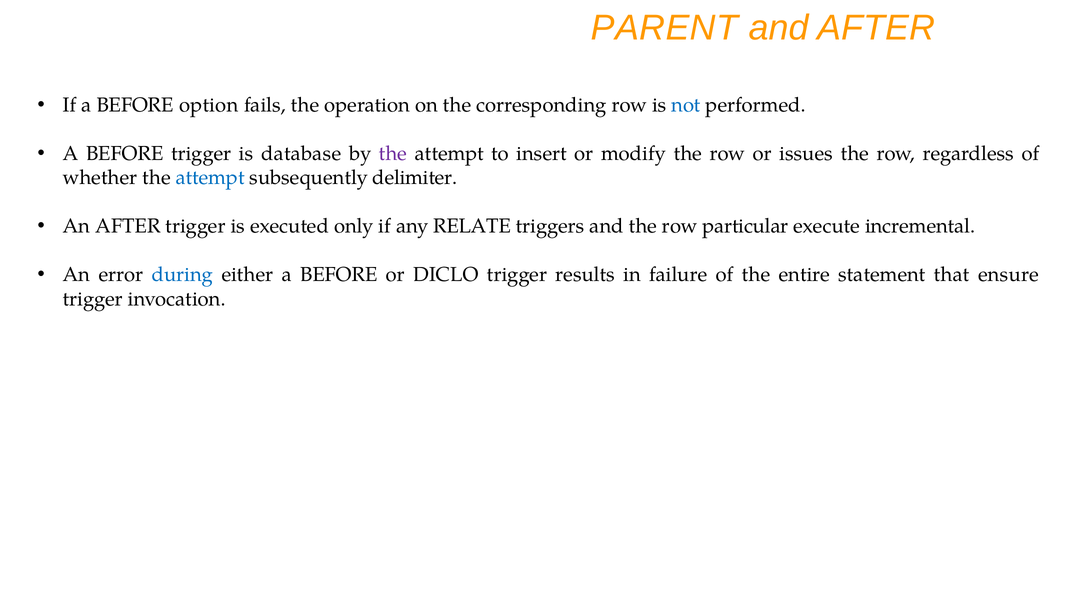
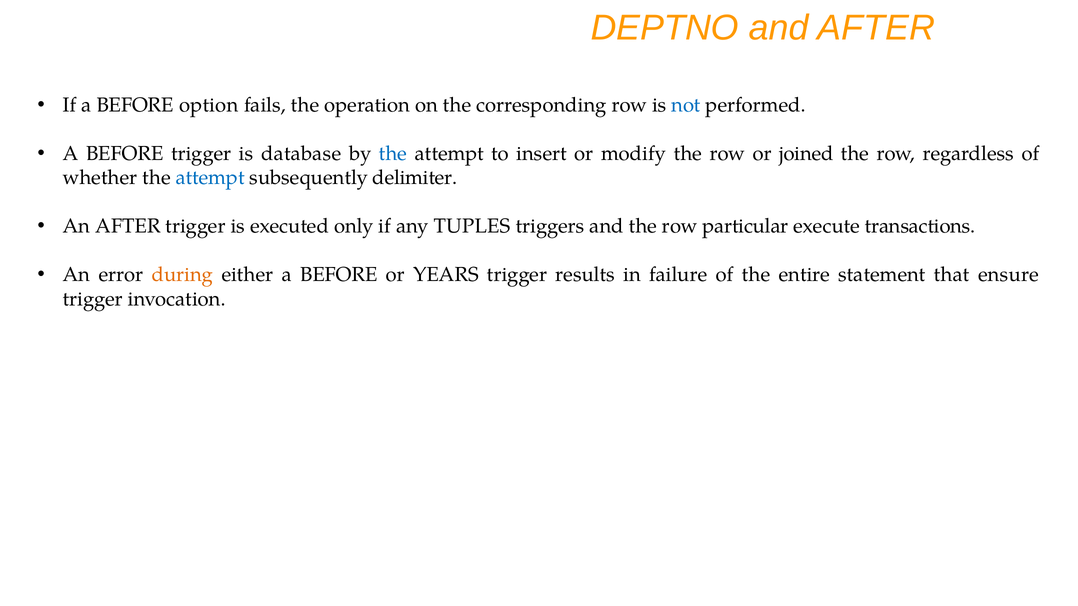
PARENT: PARENT -> DEPTNO
the at (393, 154) colour: purple -> blue
issues: issues -> joined
RELATE: RELATE -> TUPLES
incremental: incremental -> transactions
during colour: blue -> orange
DICLO: DICLO -> YEARS
